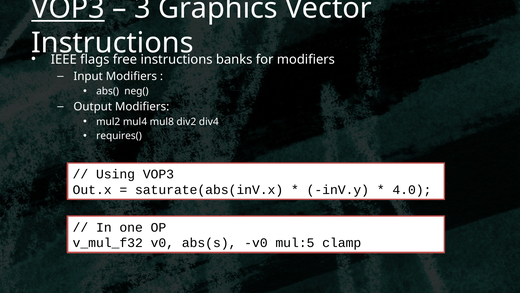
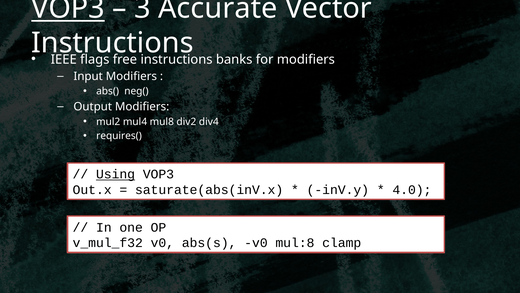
Graphics: Graphics -> Accurate
Using underline: none -> present
mul:5: mul:5 -> mul:8
